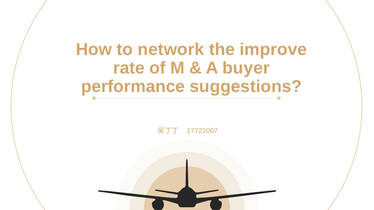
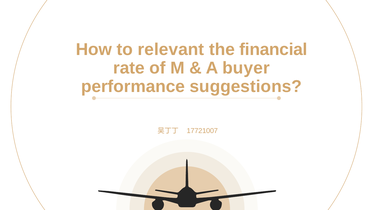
network: network -> relevant
improve: improve -> financial
